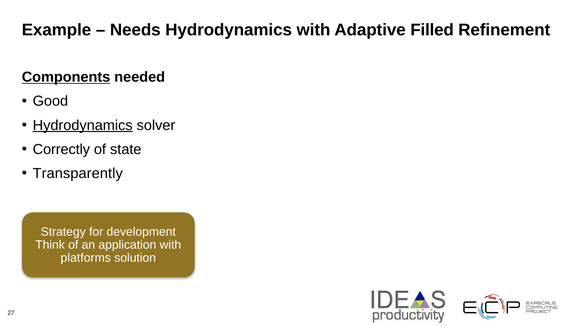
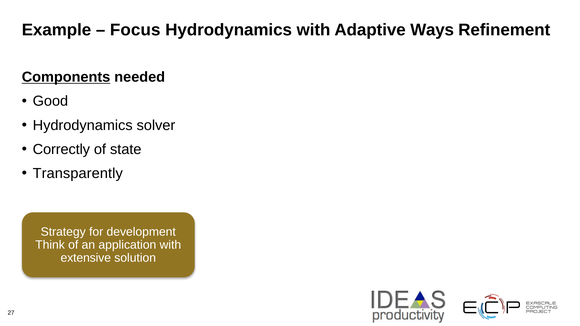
Needs: Needs -> Focus
Filled: Filled -> Ways
Hydrodynamics at (83, 125) underline: present -> none
platforms: platforms -> extensive
